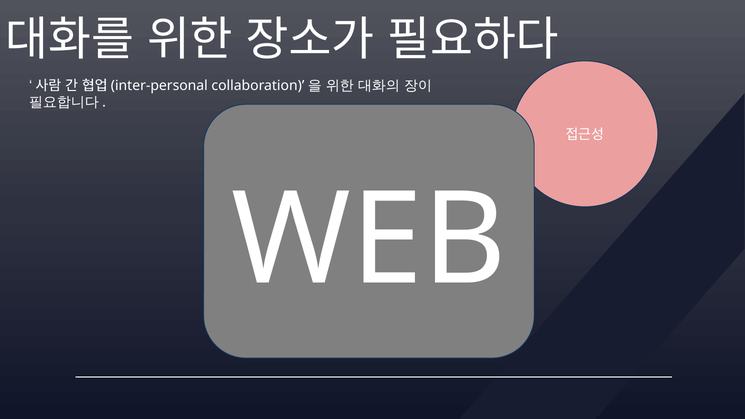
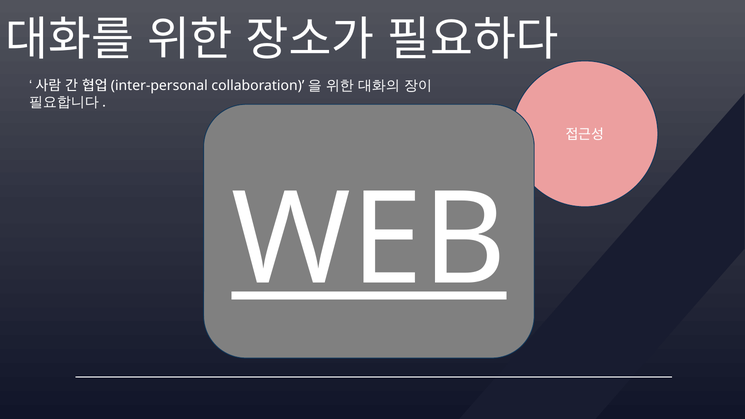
WEB underline: none -> present
